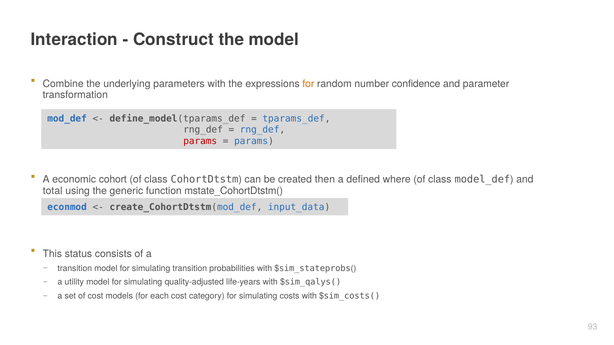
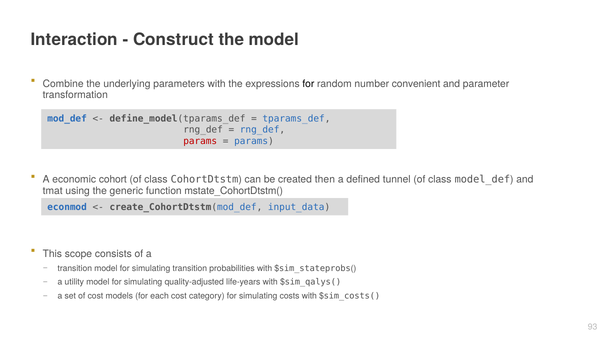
for at (308, 84) colour: orange -> black
confidence: confidence -> convenient
where: where -> tunnel
total: total -> tmat
status: status -> scope
